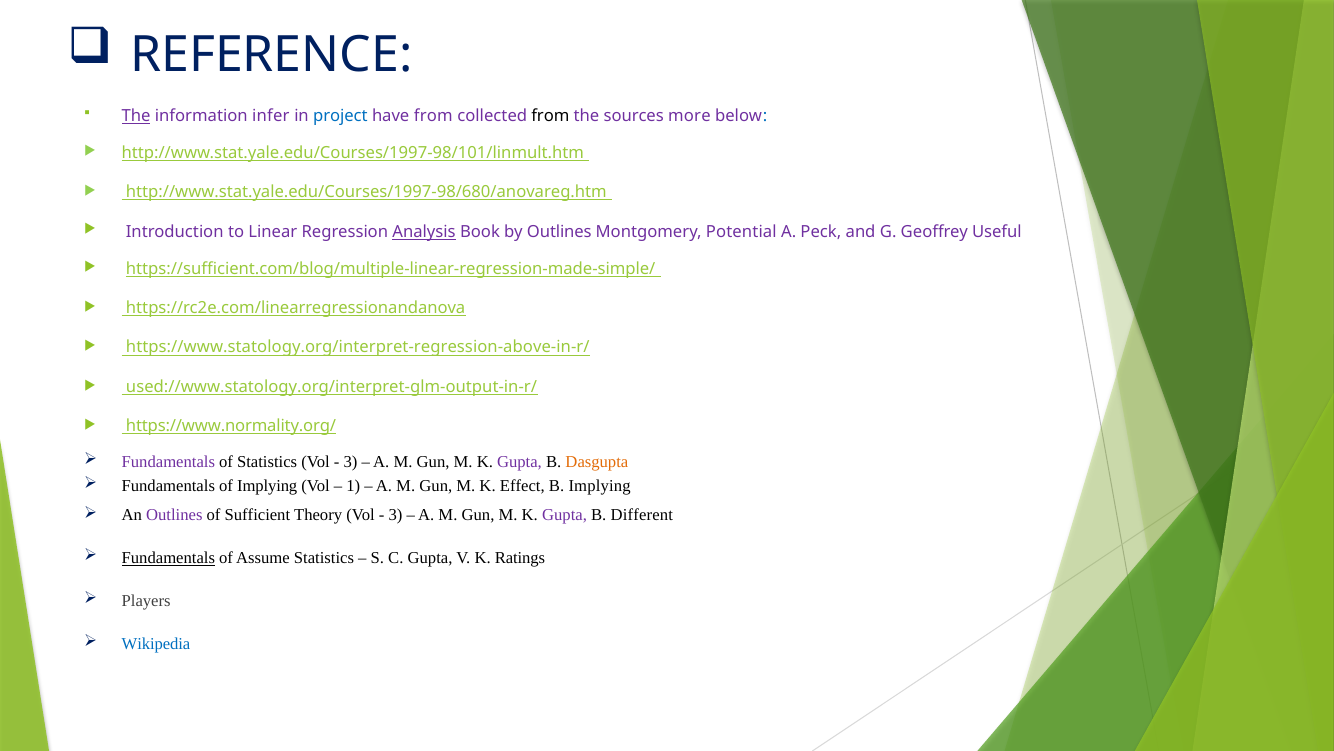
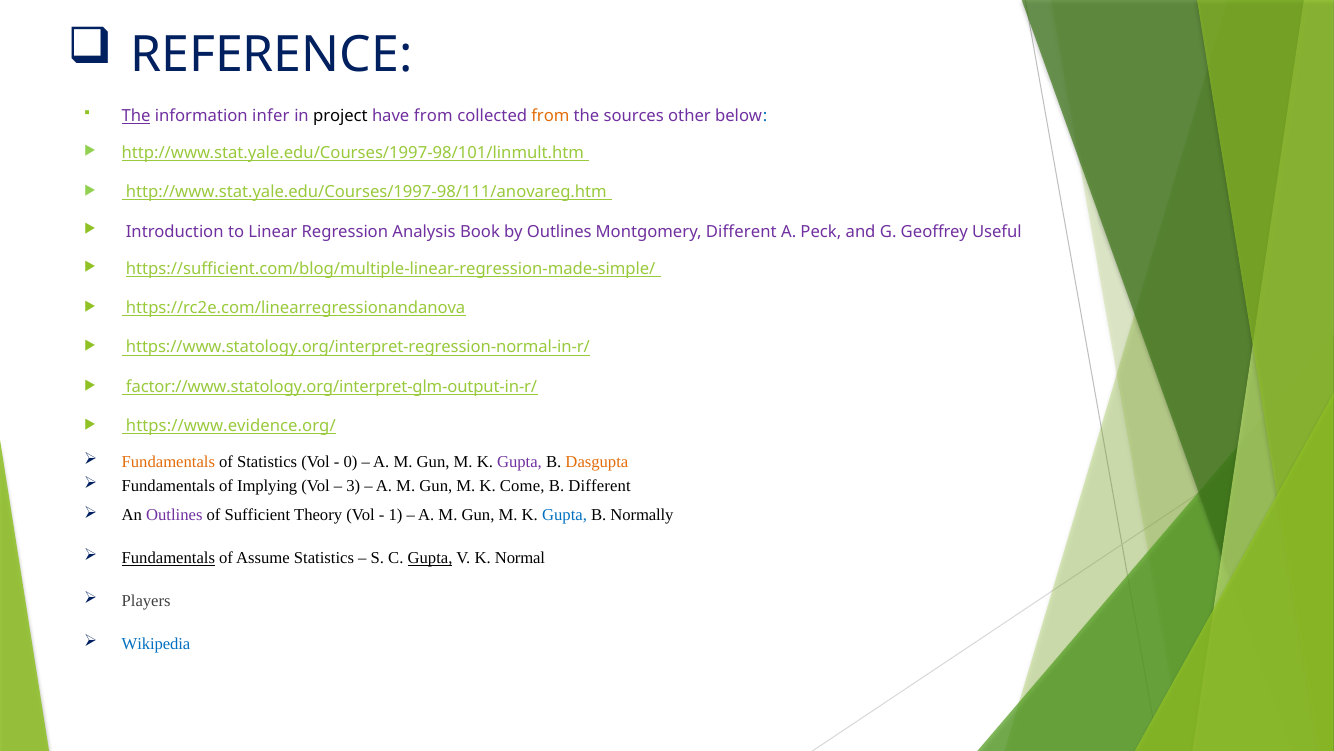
project colour: blue -> black
from at (550, 116) colour: black -> orange
more: more -> other
http://www.stat.yale.edu/Courses/1997-98/680/anovareg.htm: http://www.stat.yale.edu/Courses/1997-98/680/anovareg.htm -> http://www.stat.yale.edu/Courses/1997-98/111/anovareg.htm
Analysis underline: present -> none
Montgomery Potential: Potential -> Different
https://www.statology.org/interpret-regression-above-in-r/: https://www.statology.org/interpret-regression-above-in-r/ -> https://www.statology.org/interpret-regression-normal-in-r/
used://www.statology.org/interpret-glm-output-in-r/: used://www.statology.org/interpret-glm-output-in-r/ -> factor://www.statology.org/interpret-glm-output-in-r/
https://www.normality.org/: https://www.normality.org/ -> https://www.evidence.org/
Fundamentals at (168, 461) colour: purple -> orange
3 at (351, 461): 3 -> 0
1: 1 -> 3
Effect: Effect -> Come
B Implying: Implying -> Different
3 at (395, 515): 3 -> 1
Gupta at (564, 515) colour: purple -> blue
Different: Different -> Normally
Gupta at (430, 558) underline: none -> present
Ratings: Ratings -> Normal
